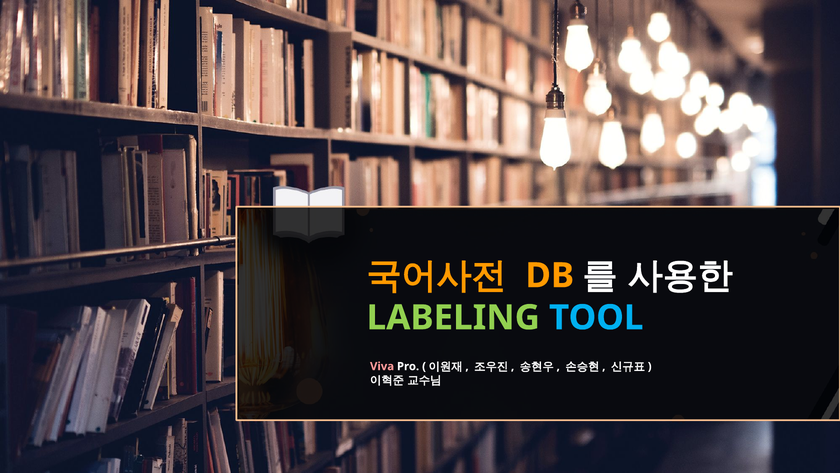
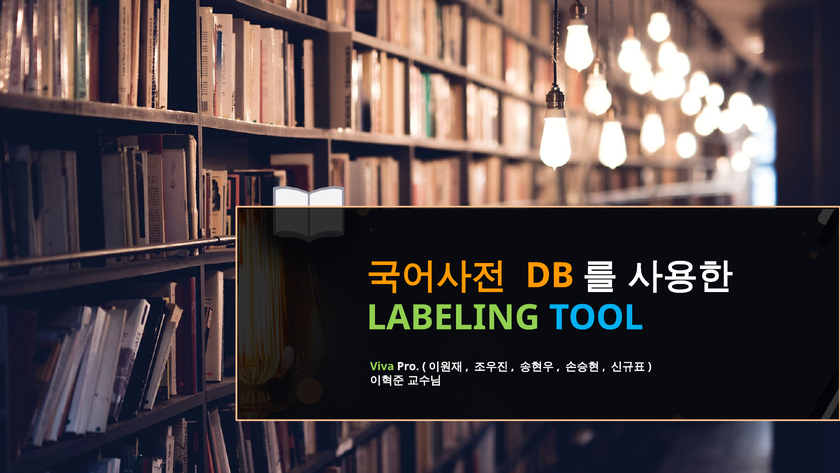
Viva colour: pink -> light green
